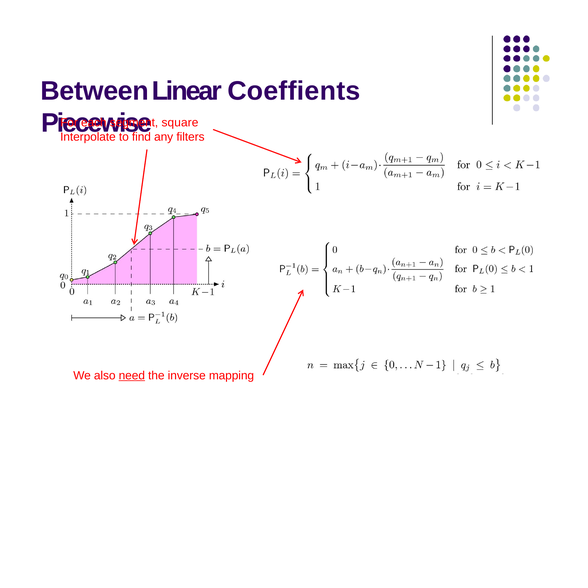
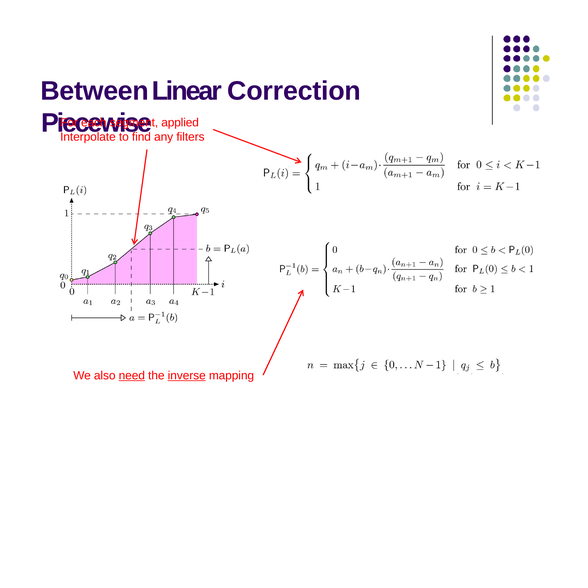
Coeffients: Coeffients -> Correction
square: square -> applied
inverse underline: none -> present
